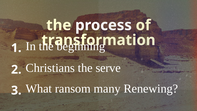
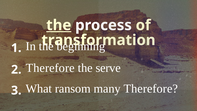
the at (59, 25) underline: none -> present
2 Christians: Christians -> Therefore
many Renewing: Renewing -> Therefore
